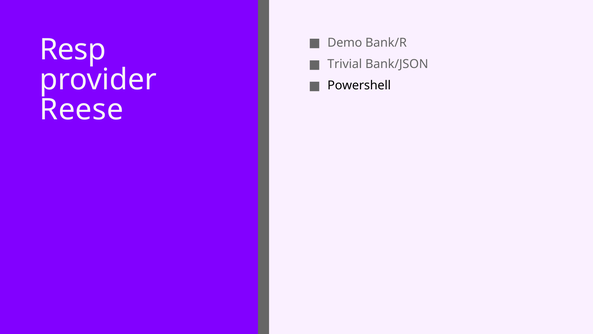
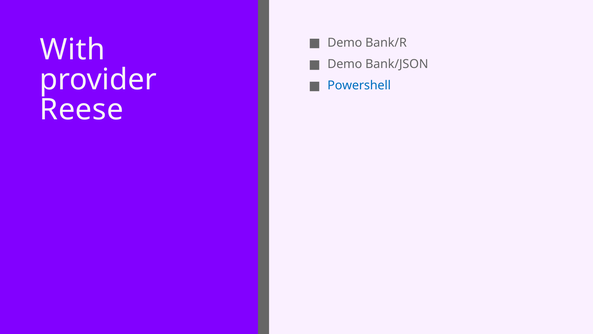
Resp: Resp -> With
Trivial at (345, 64): Trivial -> Demo
Powershell colour: black -> blue
